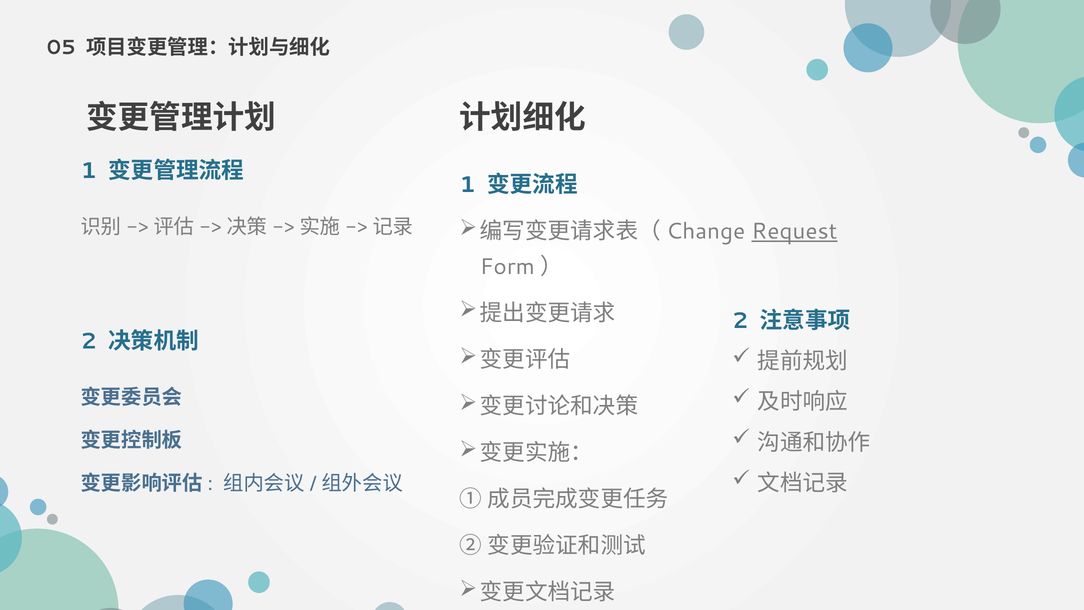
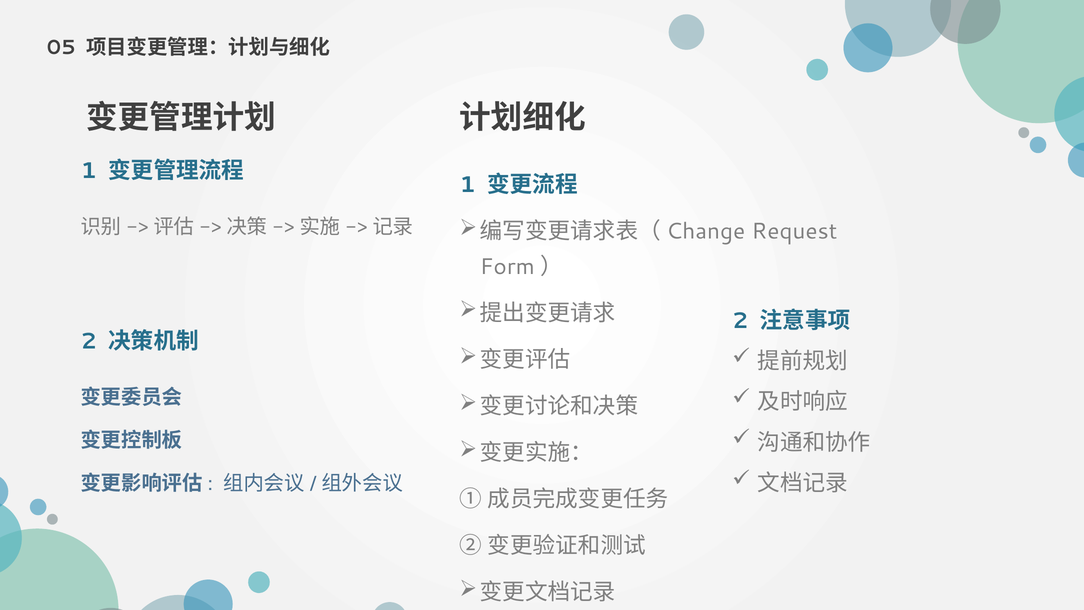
Request underline: present -> none
